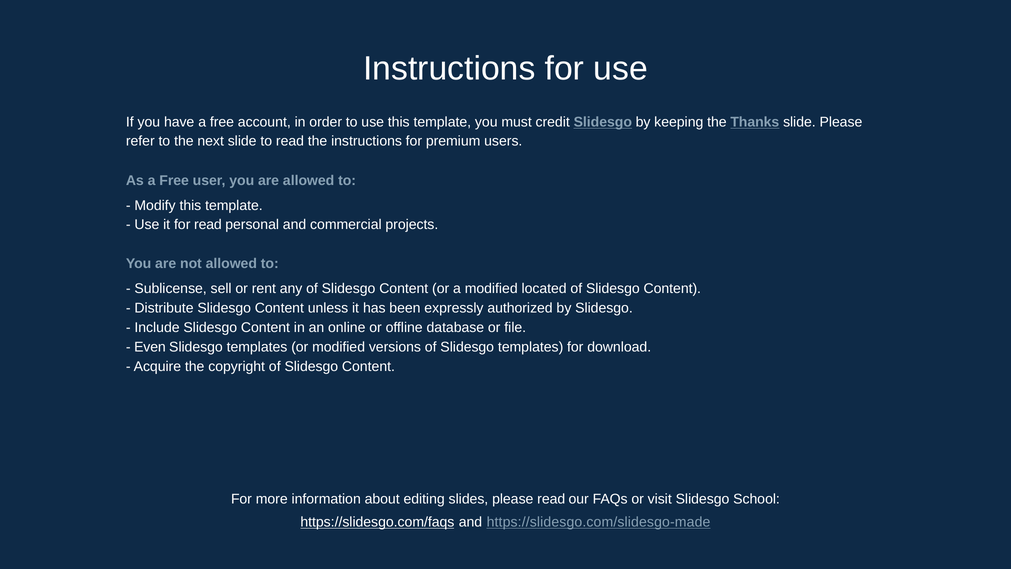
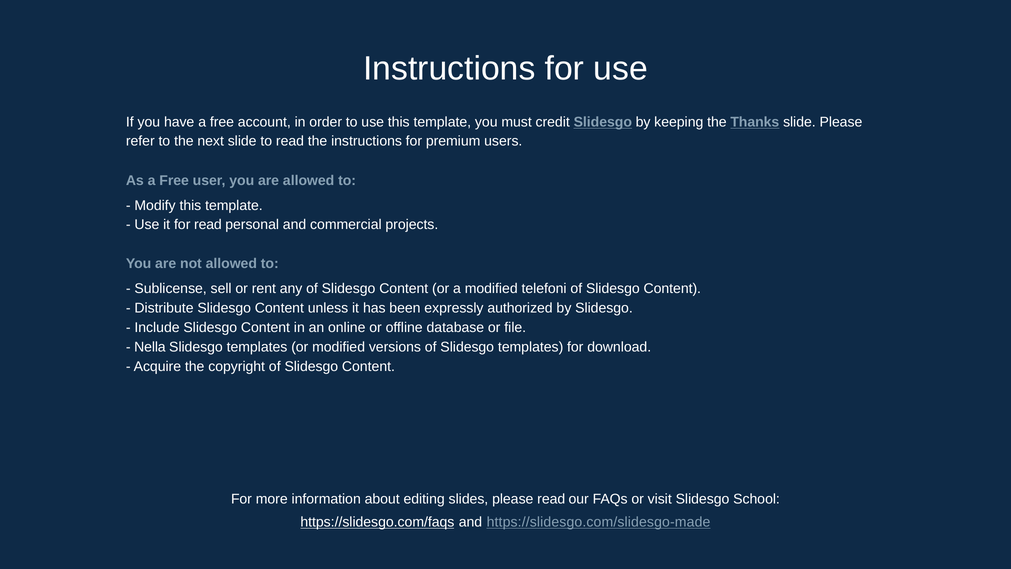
located: located -> telefoni
Even: Even -> Nella
